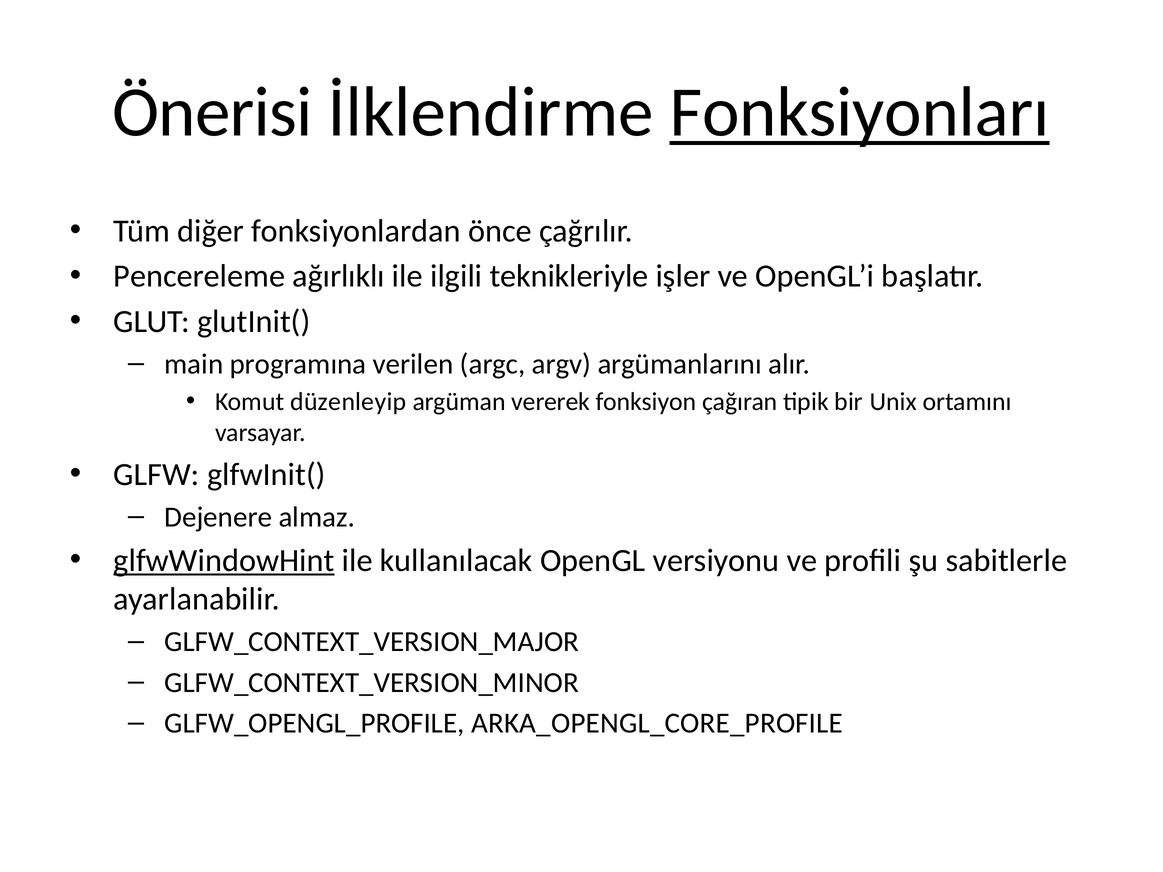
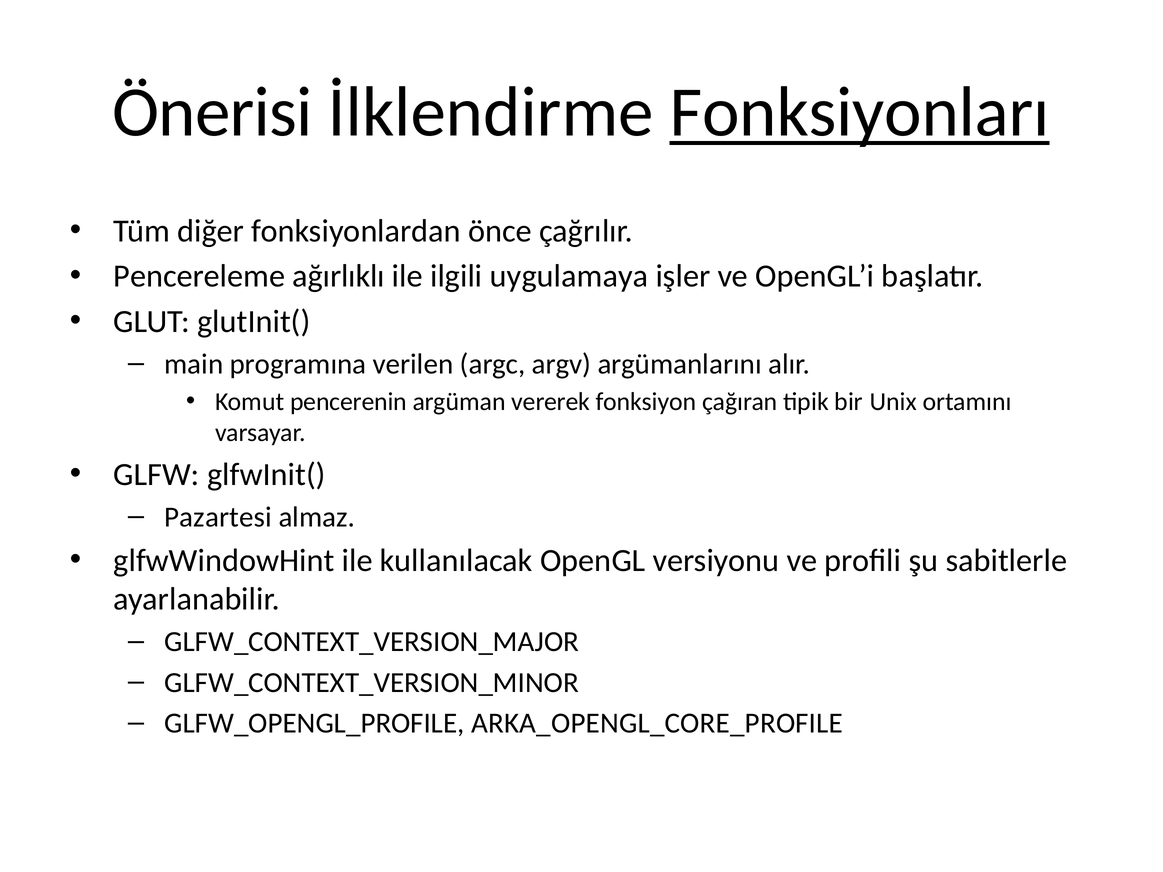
teknikleriyle: teknikleriyle -> uygulamaya
düzenleyip: düzenleyip -> pencerenin
Dejenere: Dejenere -> Pazartesi
glfwWindowHint underline: present -> none
